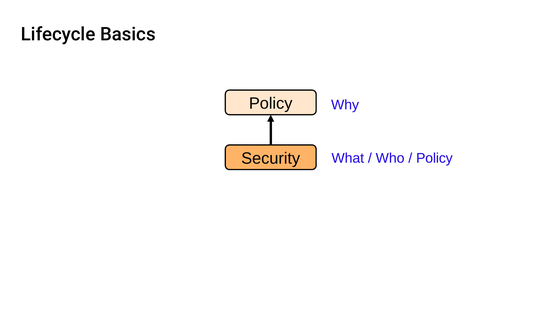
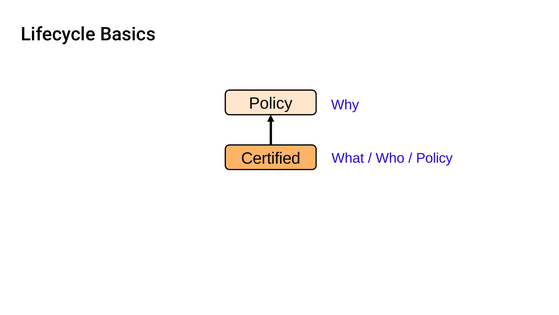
Security: Security -> Certified
